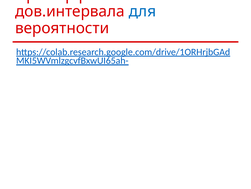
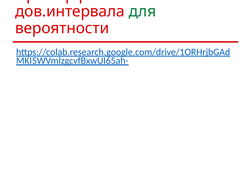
для colour: blue -> green
